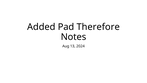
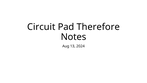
Added: Added -> Circuit
